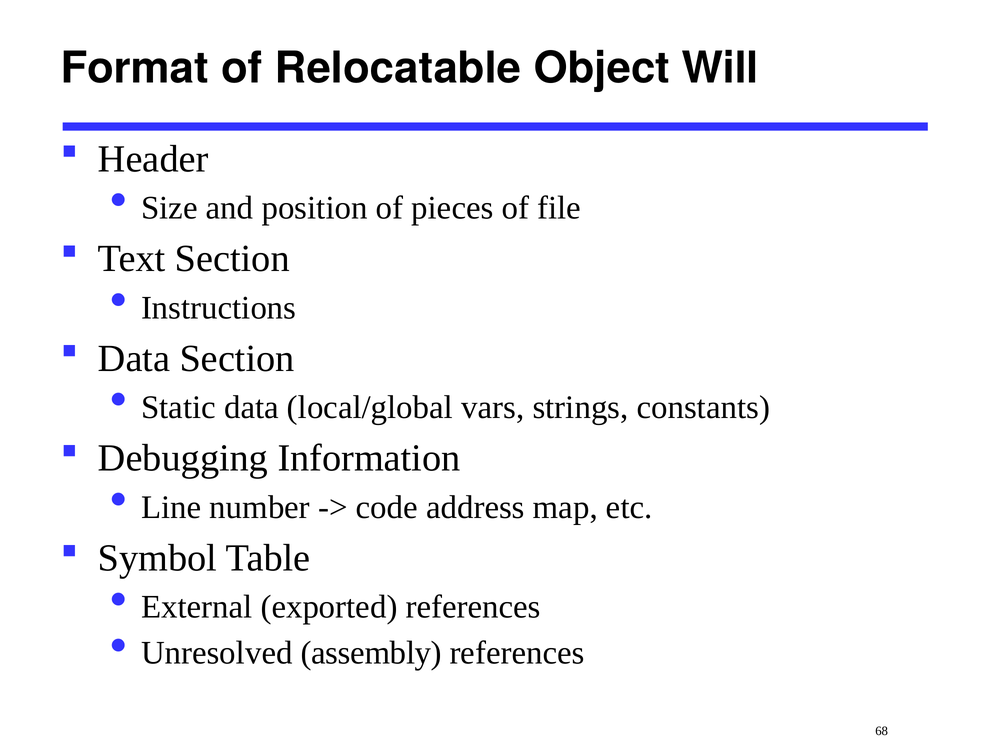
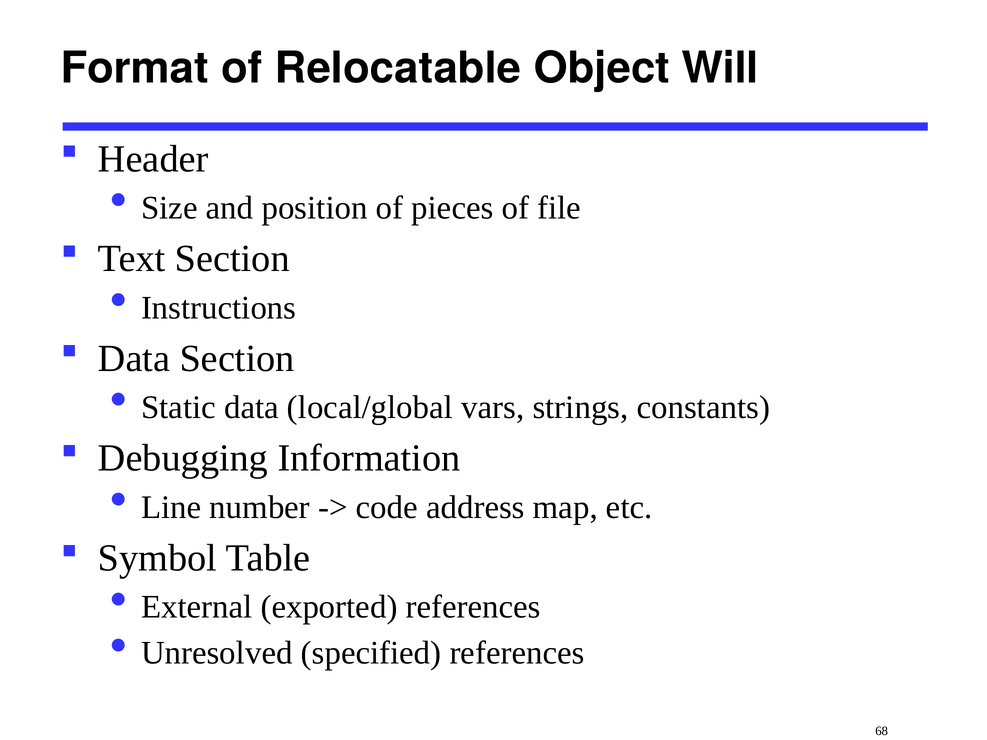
assembly: assembly -> specified
